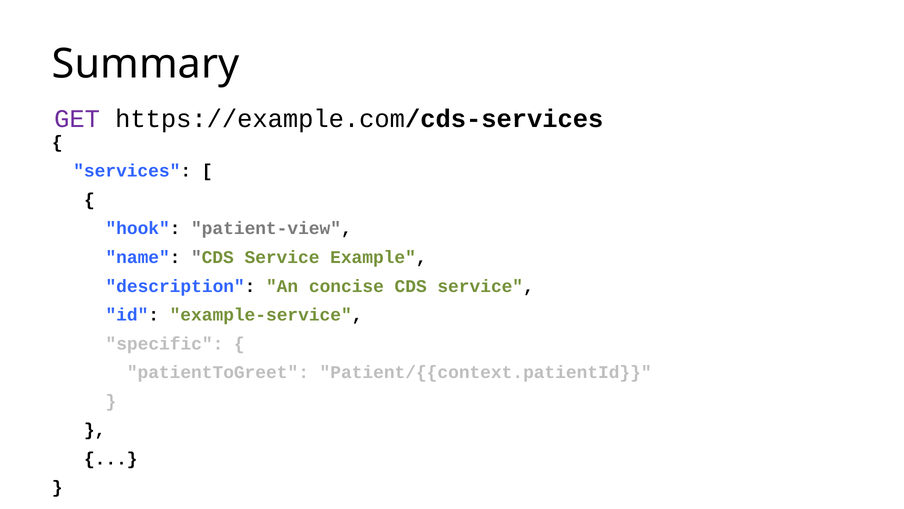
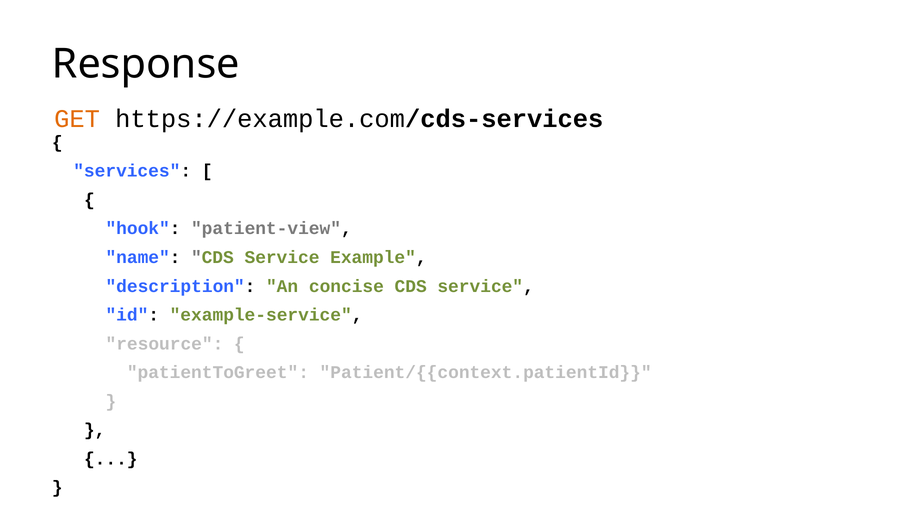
Summary: Summary -> Response
GET colour: purple -> orange
specific: specific -> resource
